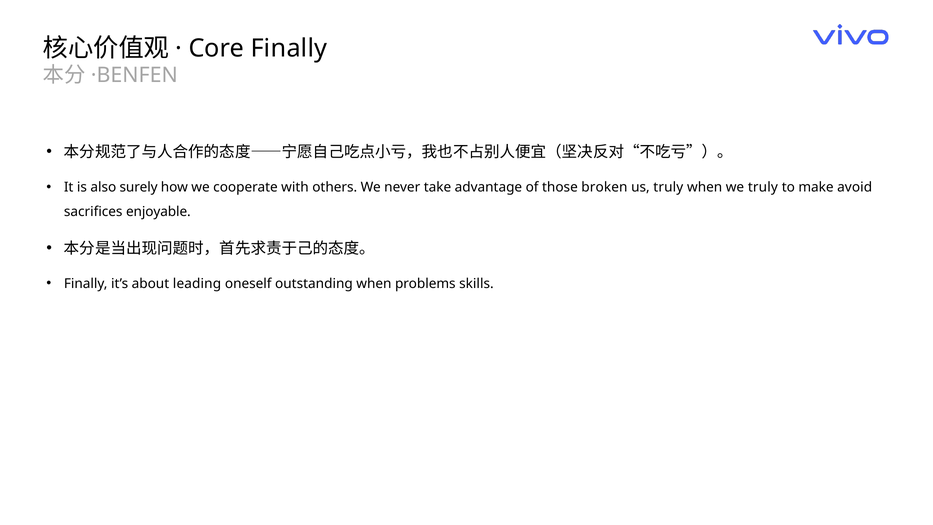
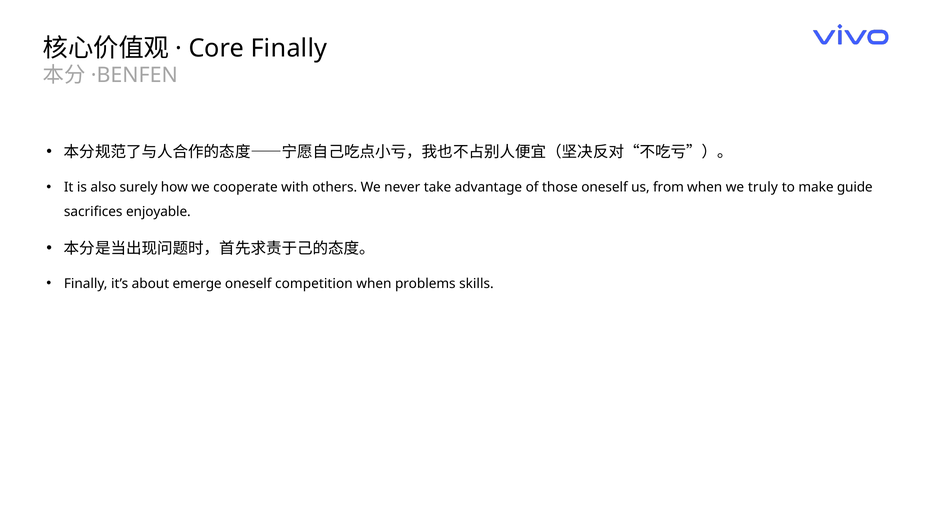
those broken: broken -> oneself
us truly: truly -> from
avoid: avoid -> guide
leading: leading -> emerge
outstanding: outstanding -> competition
